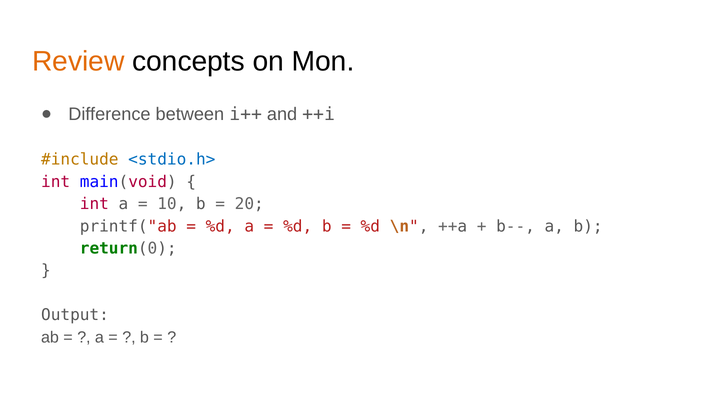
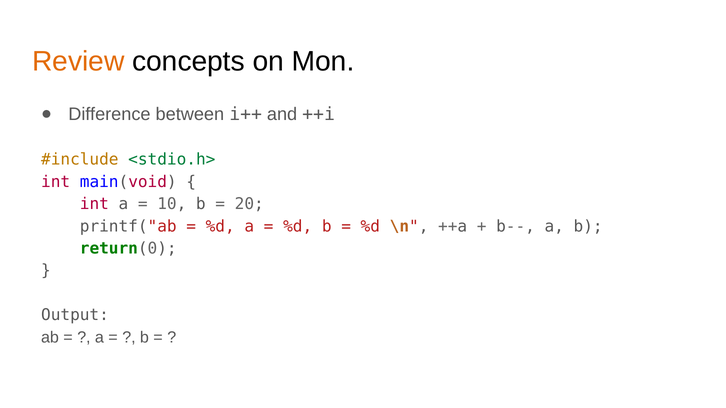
<stdio.h> colour: blue -> green
